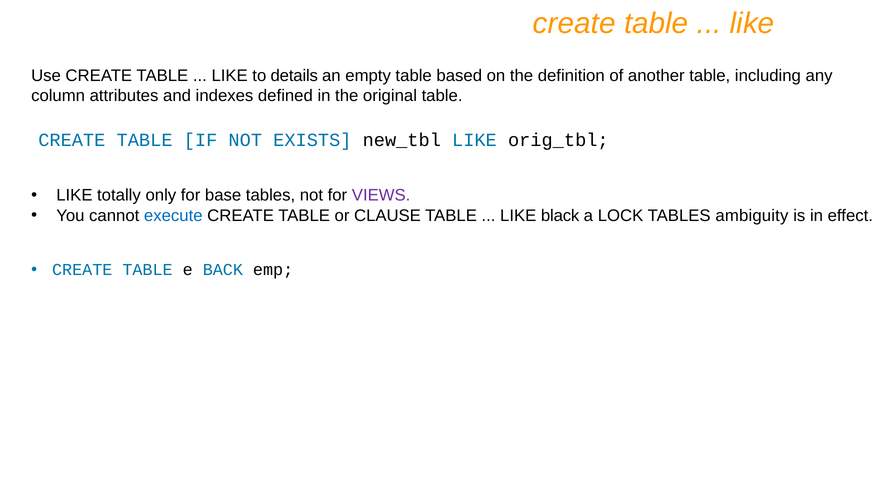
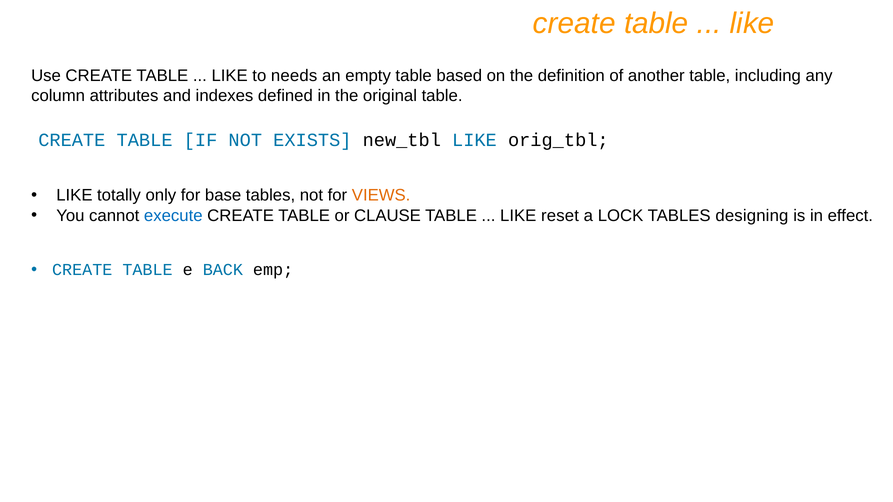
details: details -> needs
VIEWS colour: purple -> orange
black: black -> reset
ambiguity: ambiguity -> designing
